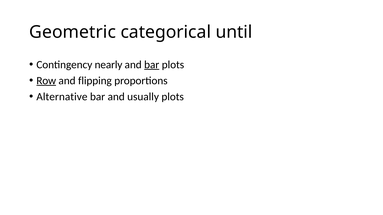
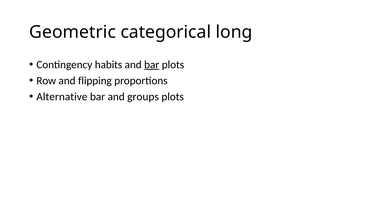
until: until -> long
nearly: nearly -> habits
Row underline: present -> none
usually: usually -> groups
